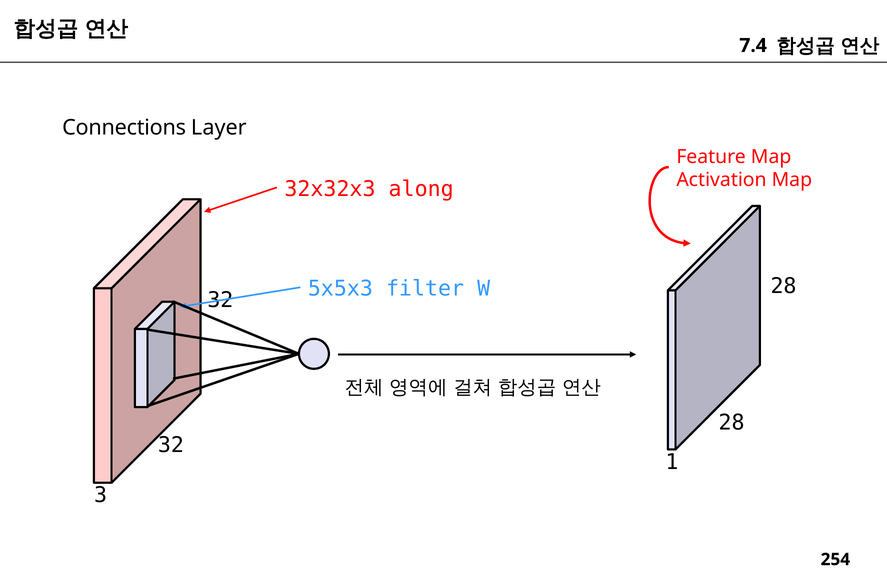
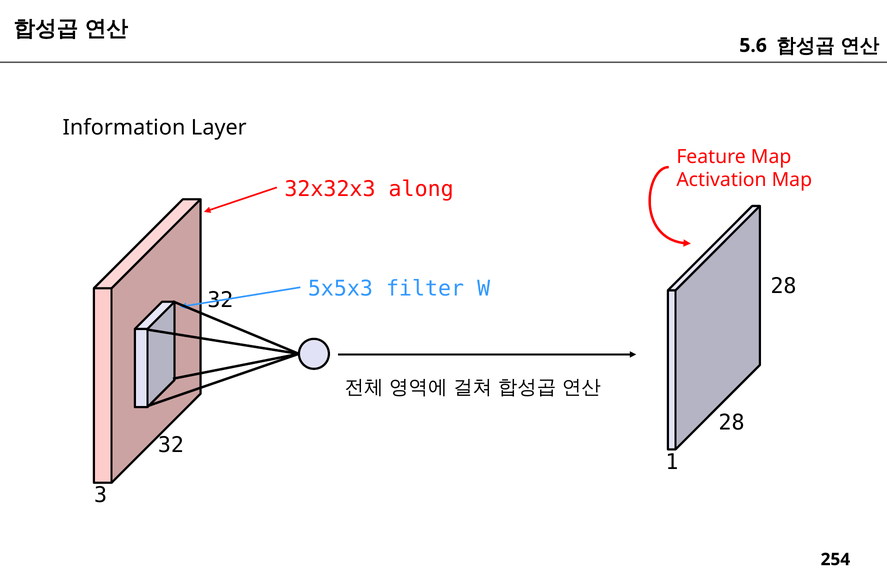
7.4: 7.4 -> 5.6
Connections: Connections -> Information
